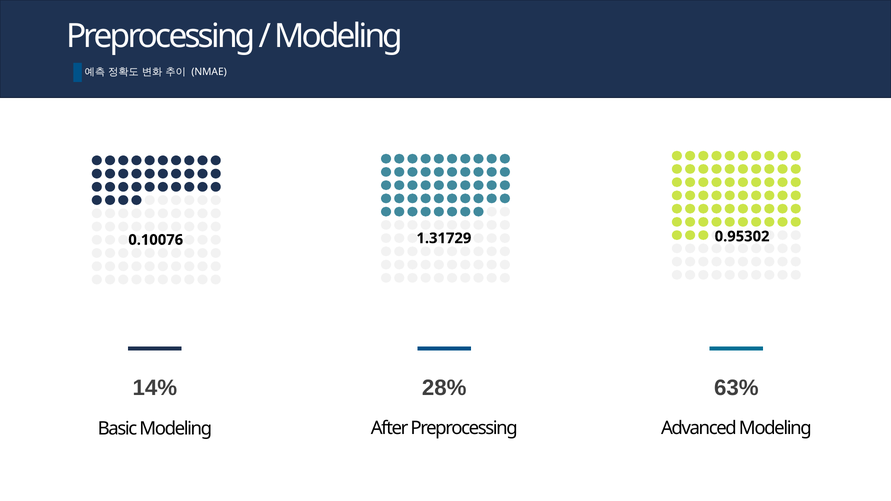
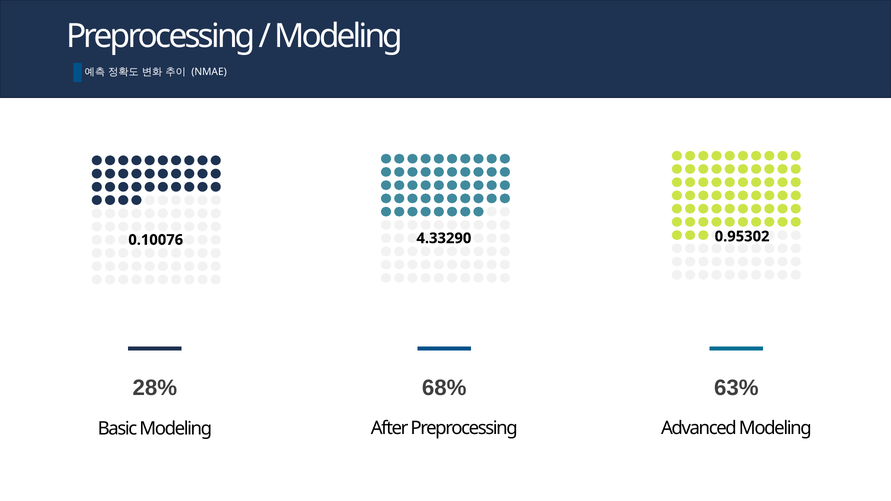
1.31729: 1.31729 -> 4.33290
14%: 14% -> 28%
28%: 28% -> 68%
